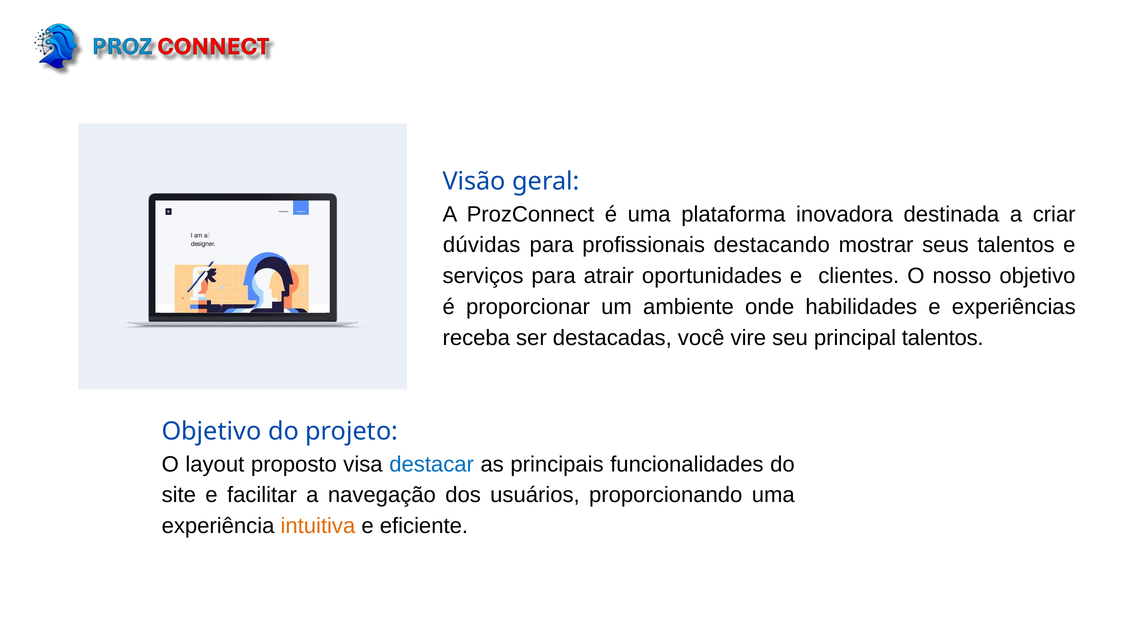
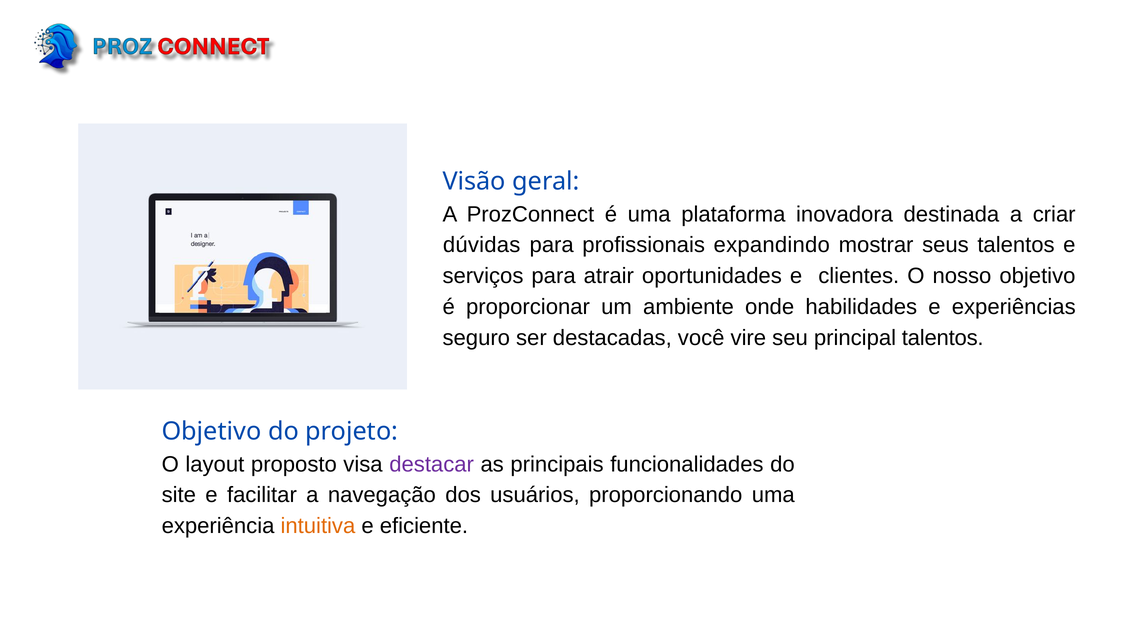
destacando: destacando -> expandindo
receba: receba -> seguro
destacar colour: blue -> purple
